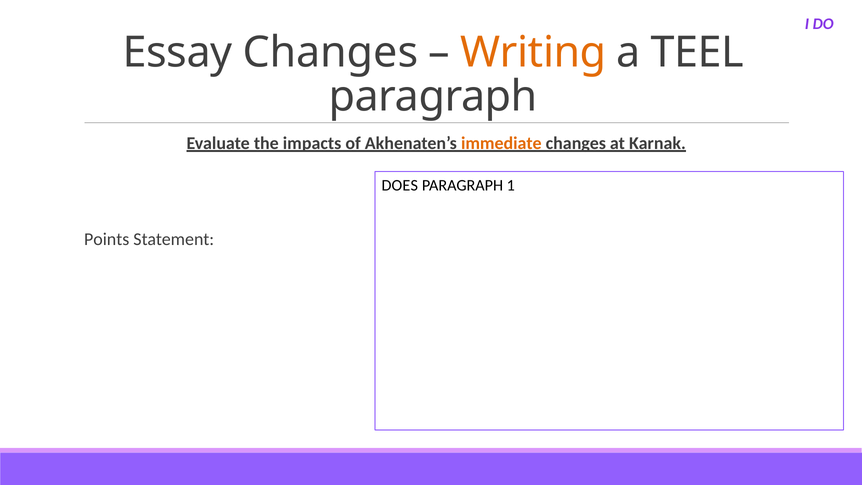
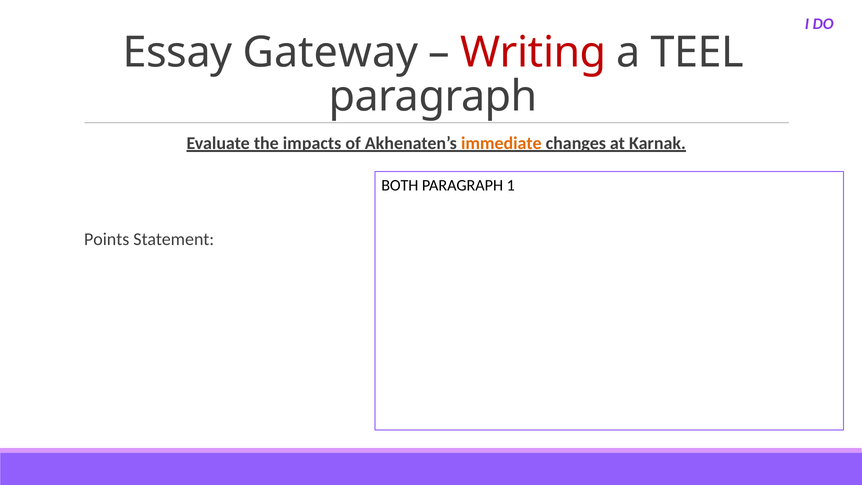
Essay Changes: Changes -> Gateway
Writing colour: orange -> red
DOES: DOES -> BOTH
